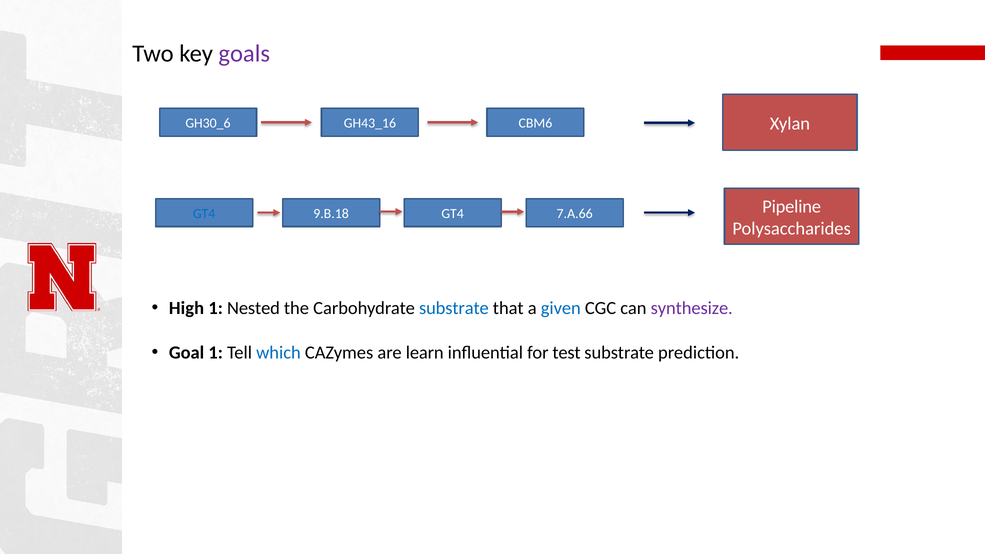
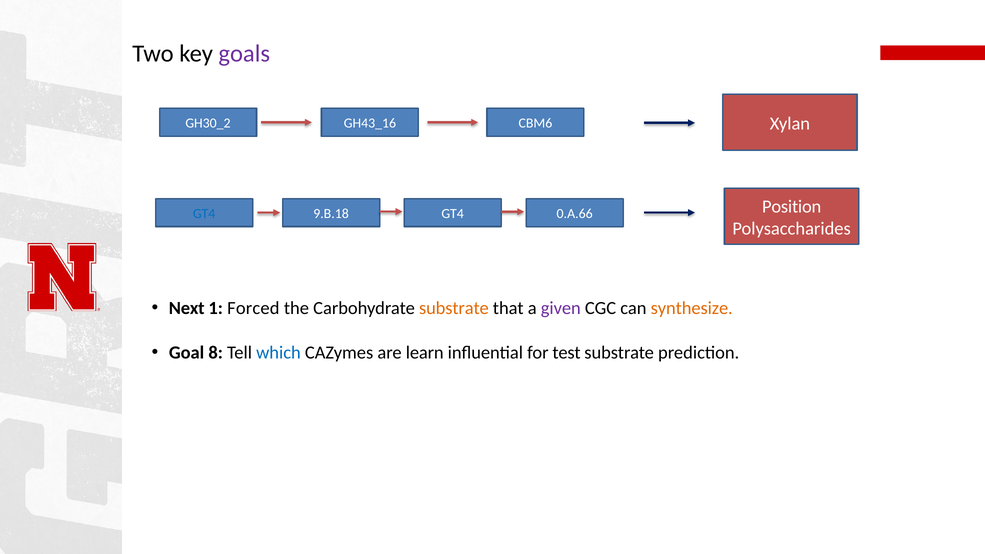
GH30_6: GH30_6 -> GH30_2
Pipeline: Pipeline -> Position
7.A.66: 7.A.66 -> 0.A.66
High: High -> Next
Nested: Nested -> Forced
substrate at (454, 308) colour: blue -> orange
given colour: blue -> purple
synthesize colour: purple -> orange
Goal 1: 1 -> 8
